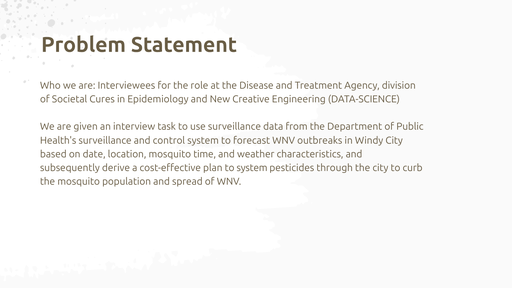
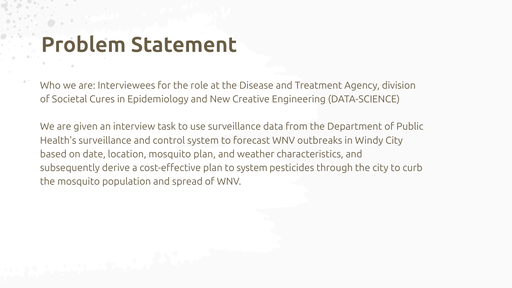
mosquito time: time -> plan
